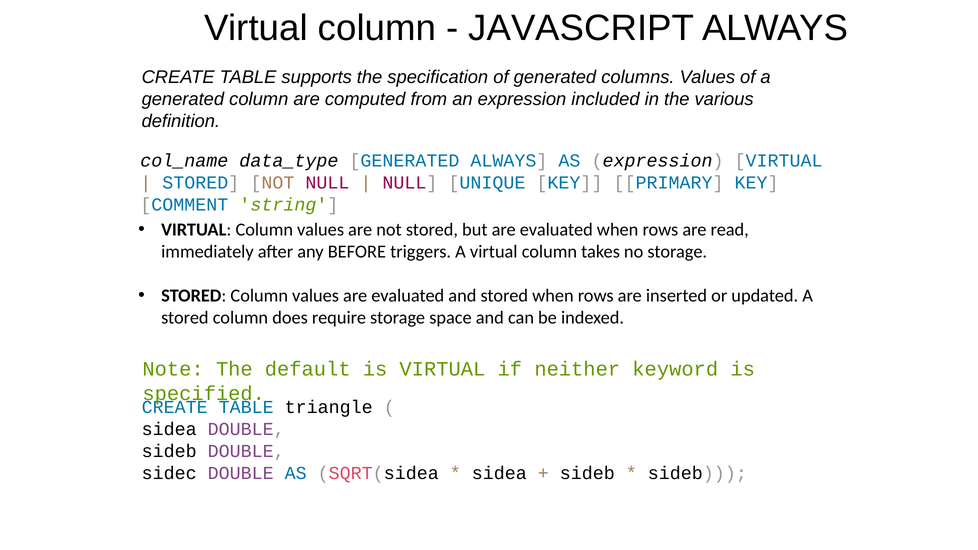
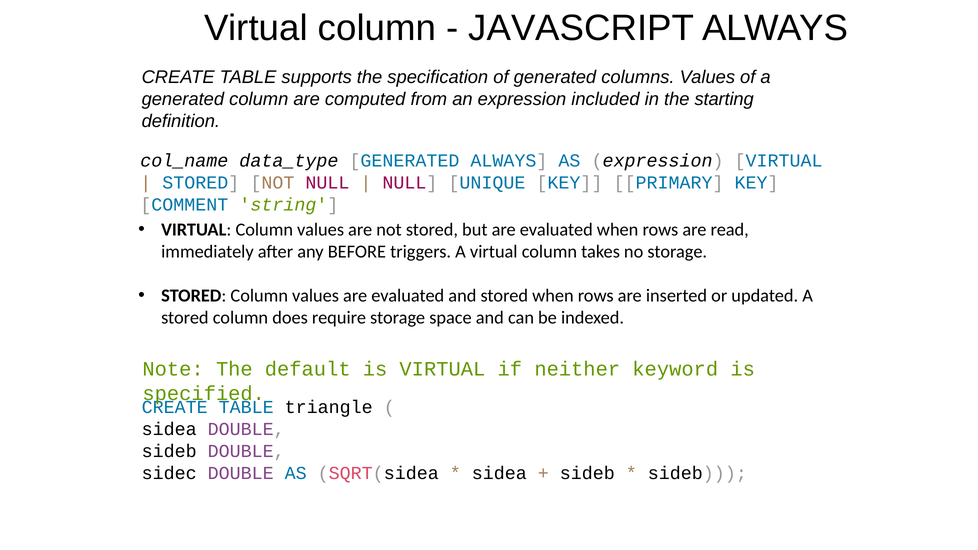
various: various -> starting
